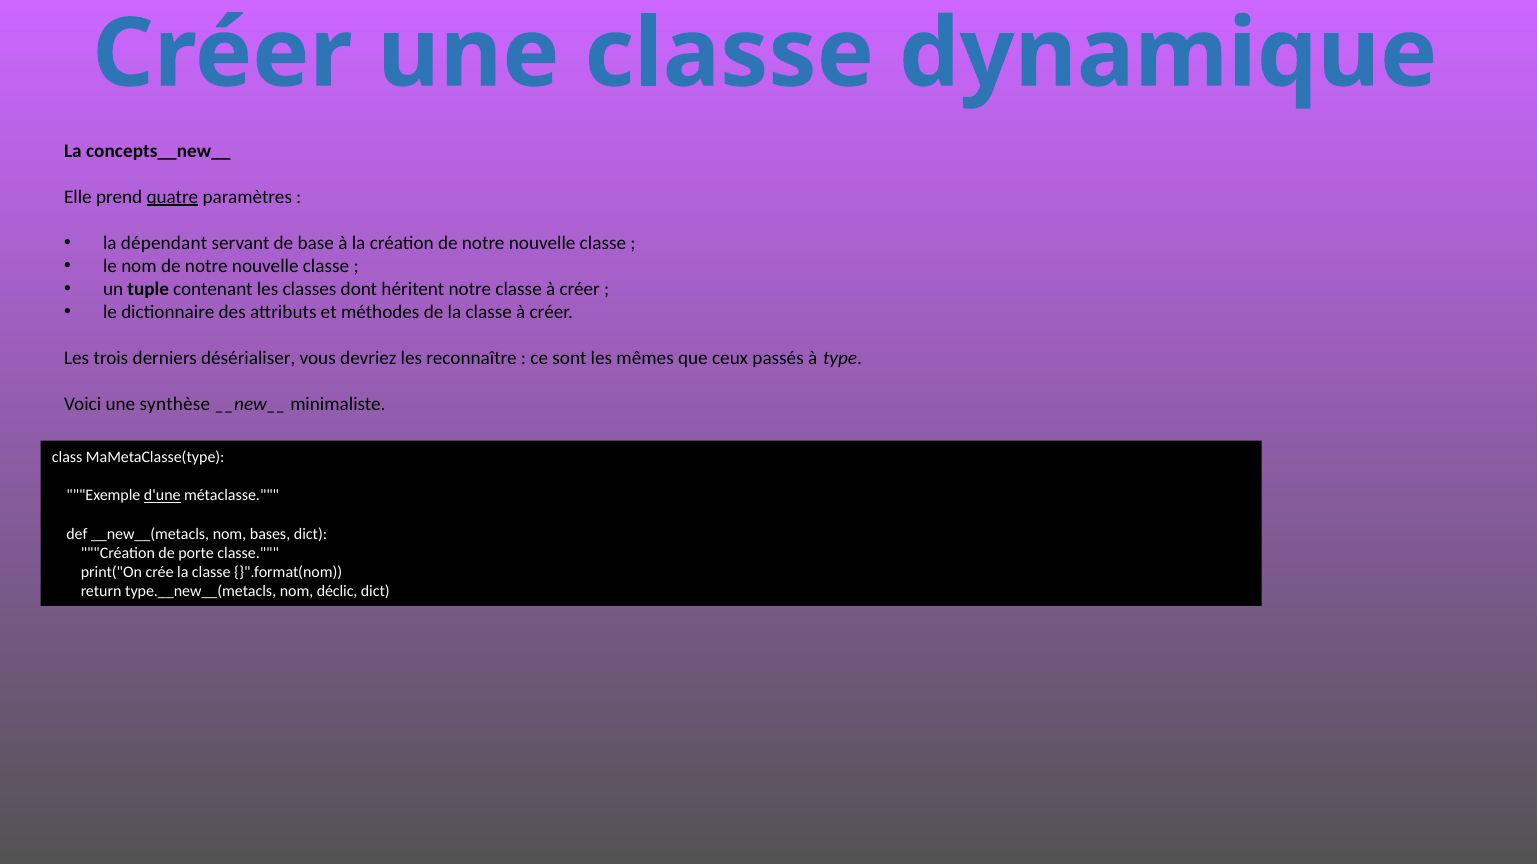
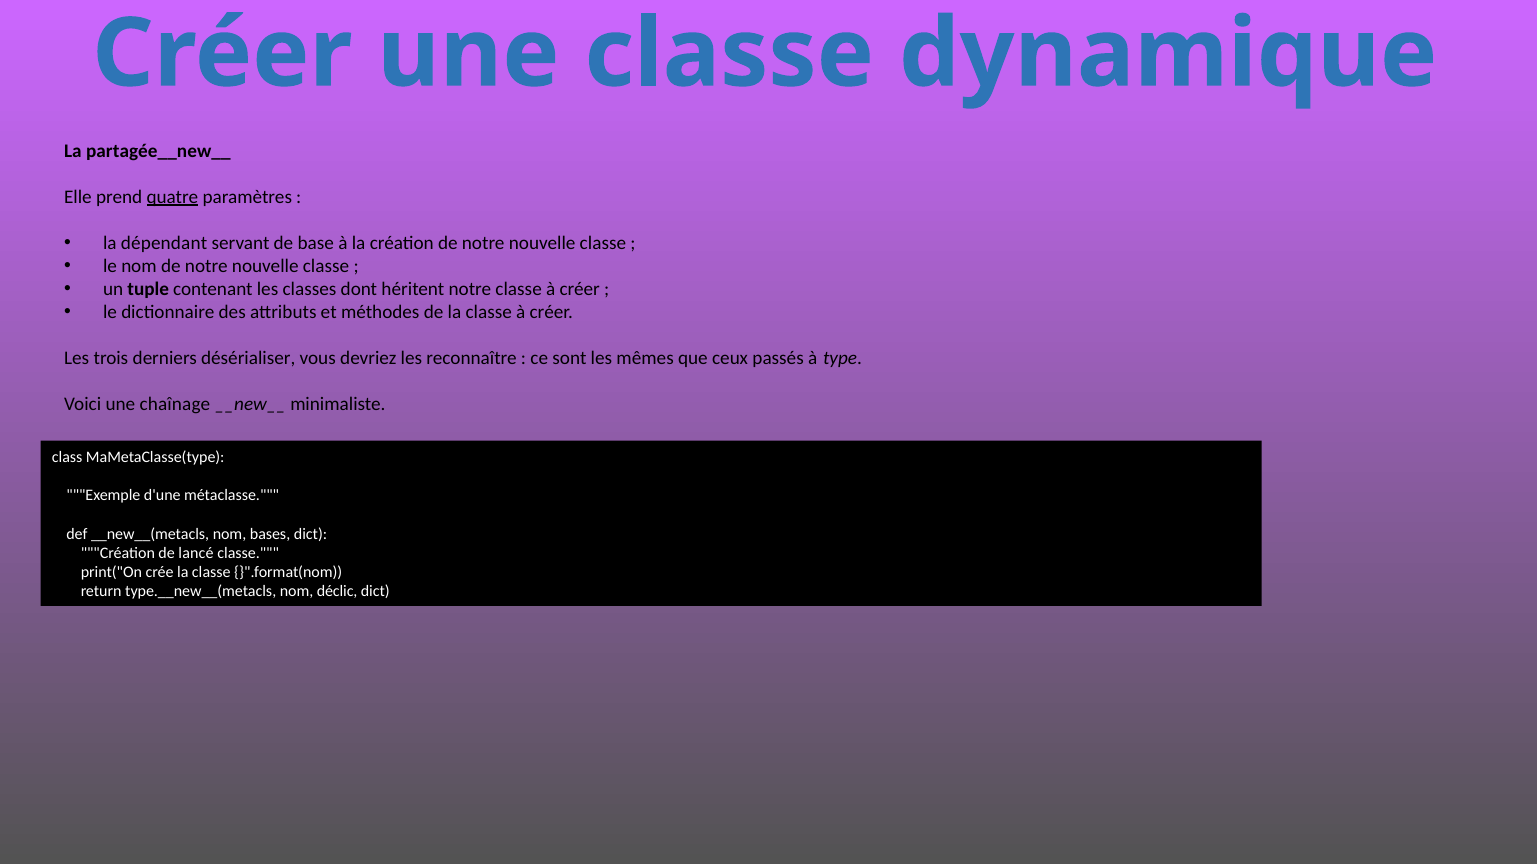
concepts__new__: concepts__new__ -> partagée__new__
synthèse: synthèse -> chaînage
d'une underline: present -> none
porte: porte -> lancé
